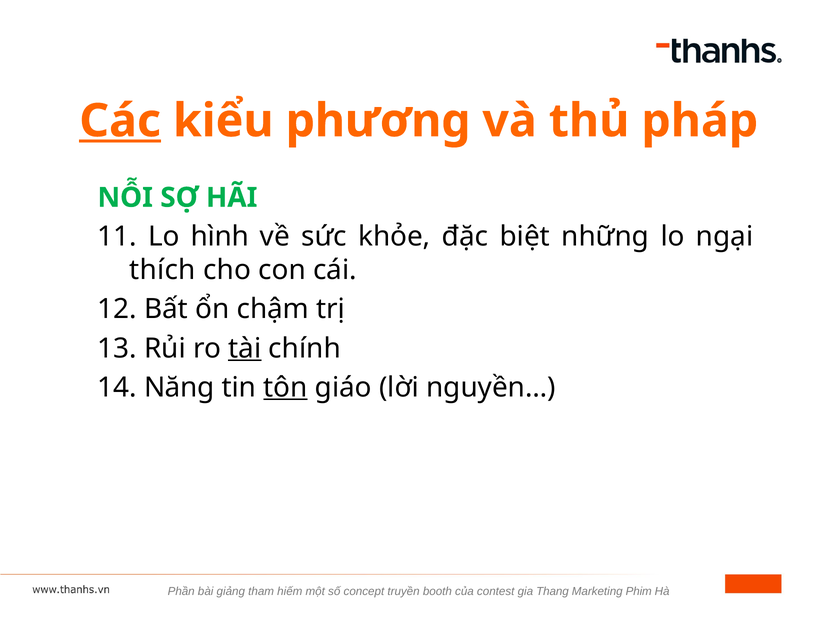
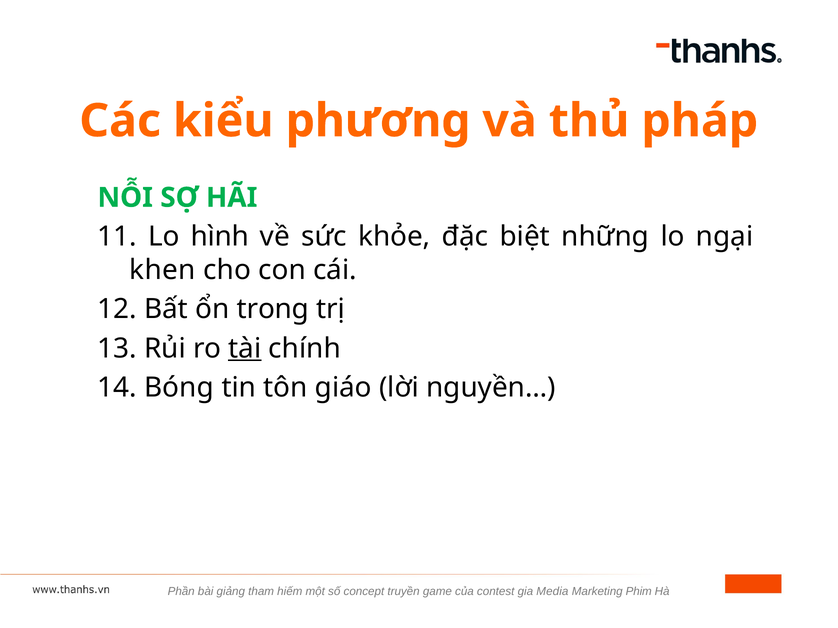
Các underline: present -> none
thích: thích -> khen
chậm: chậm -> trong
Năng: Năng -> Bóng
tôn underline: present -> none
booth: booth -> game
Thang: Thang -> Media
